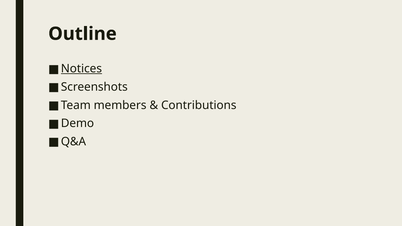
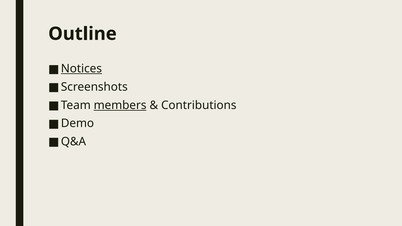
members underline: none -> present
